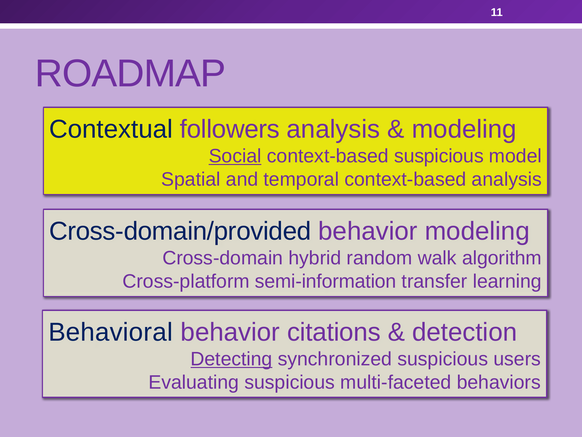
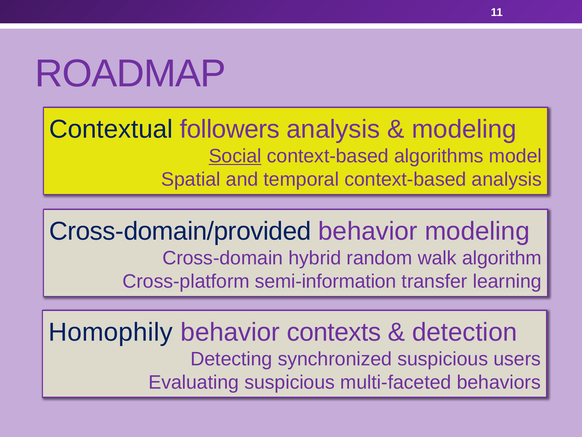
context-based suspicious: suspicious -> algorithms
Behavioral: Behavioral -> Homophily
citations: citations -> contexts
Detecting underline: present -> none
